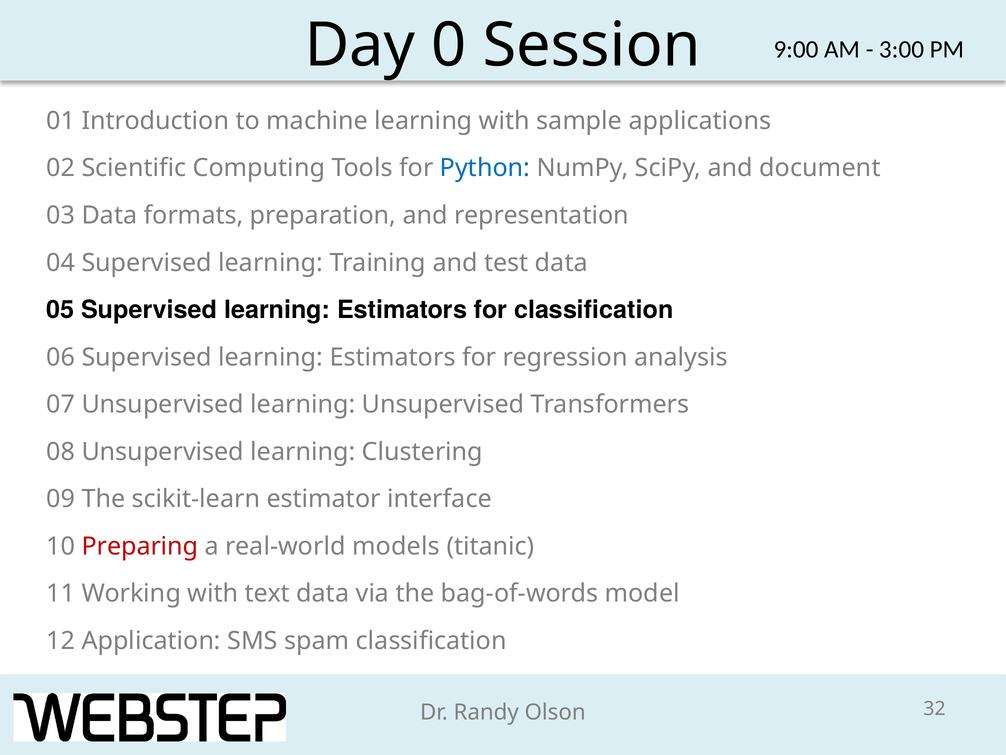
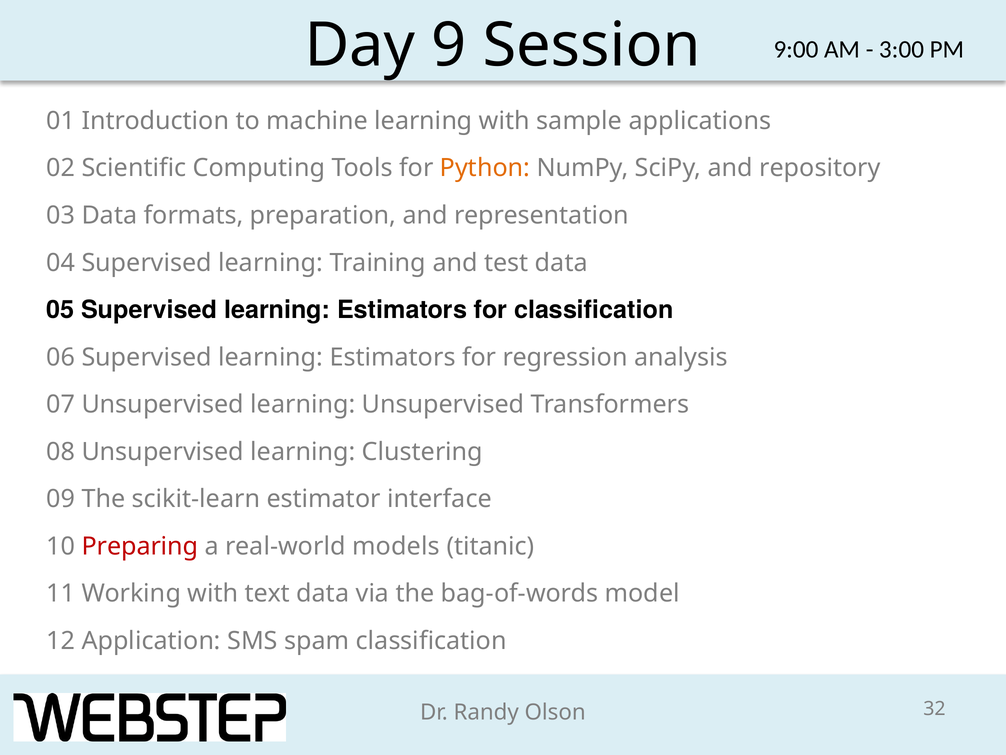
0: 0 -> 9
Python colour: blue -> orange
document: document -> repository
